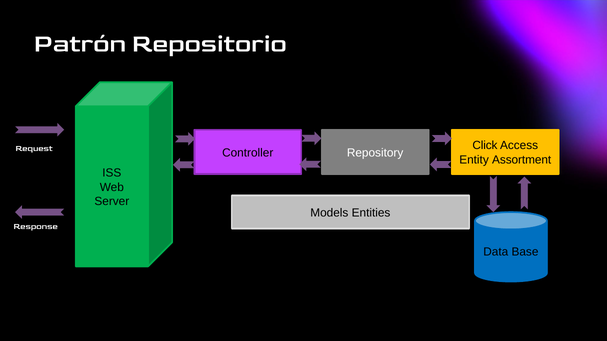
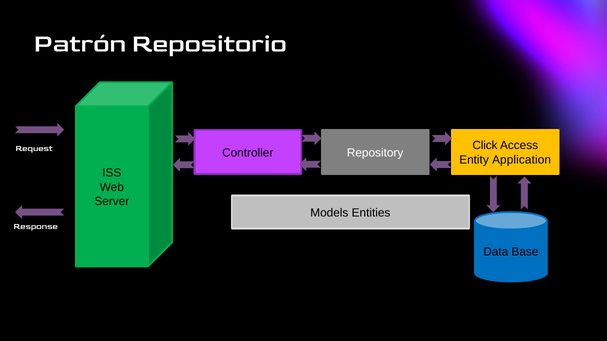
Assortment: Assortment -> Application
